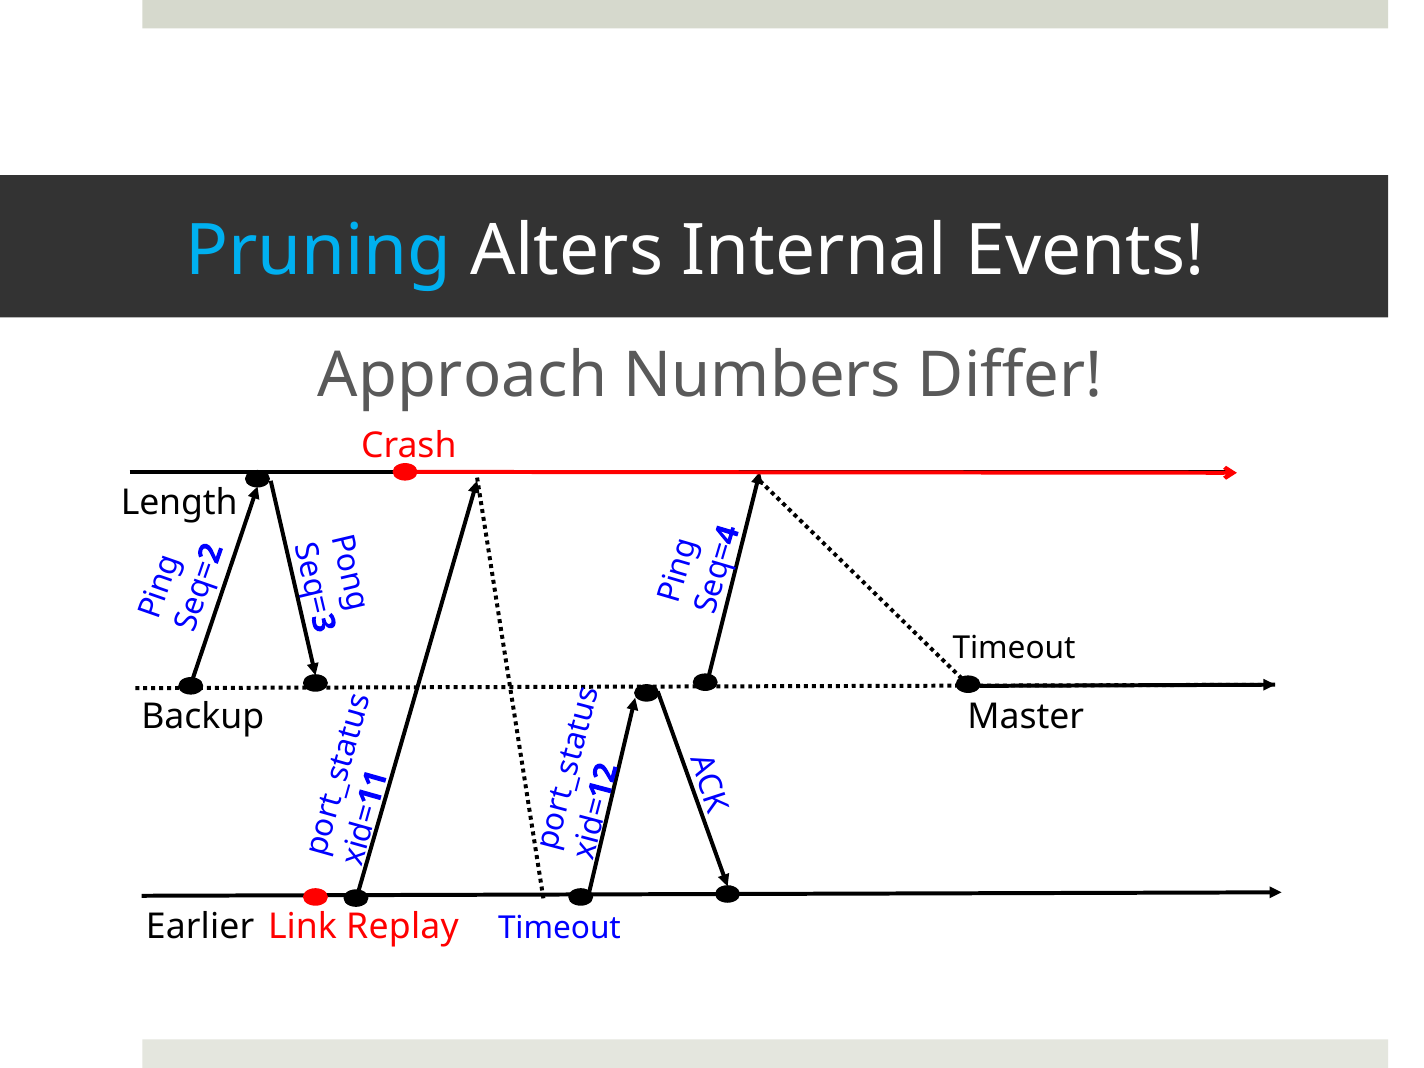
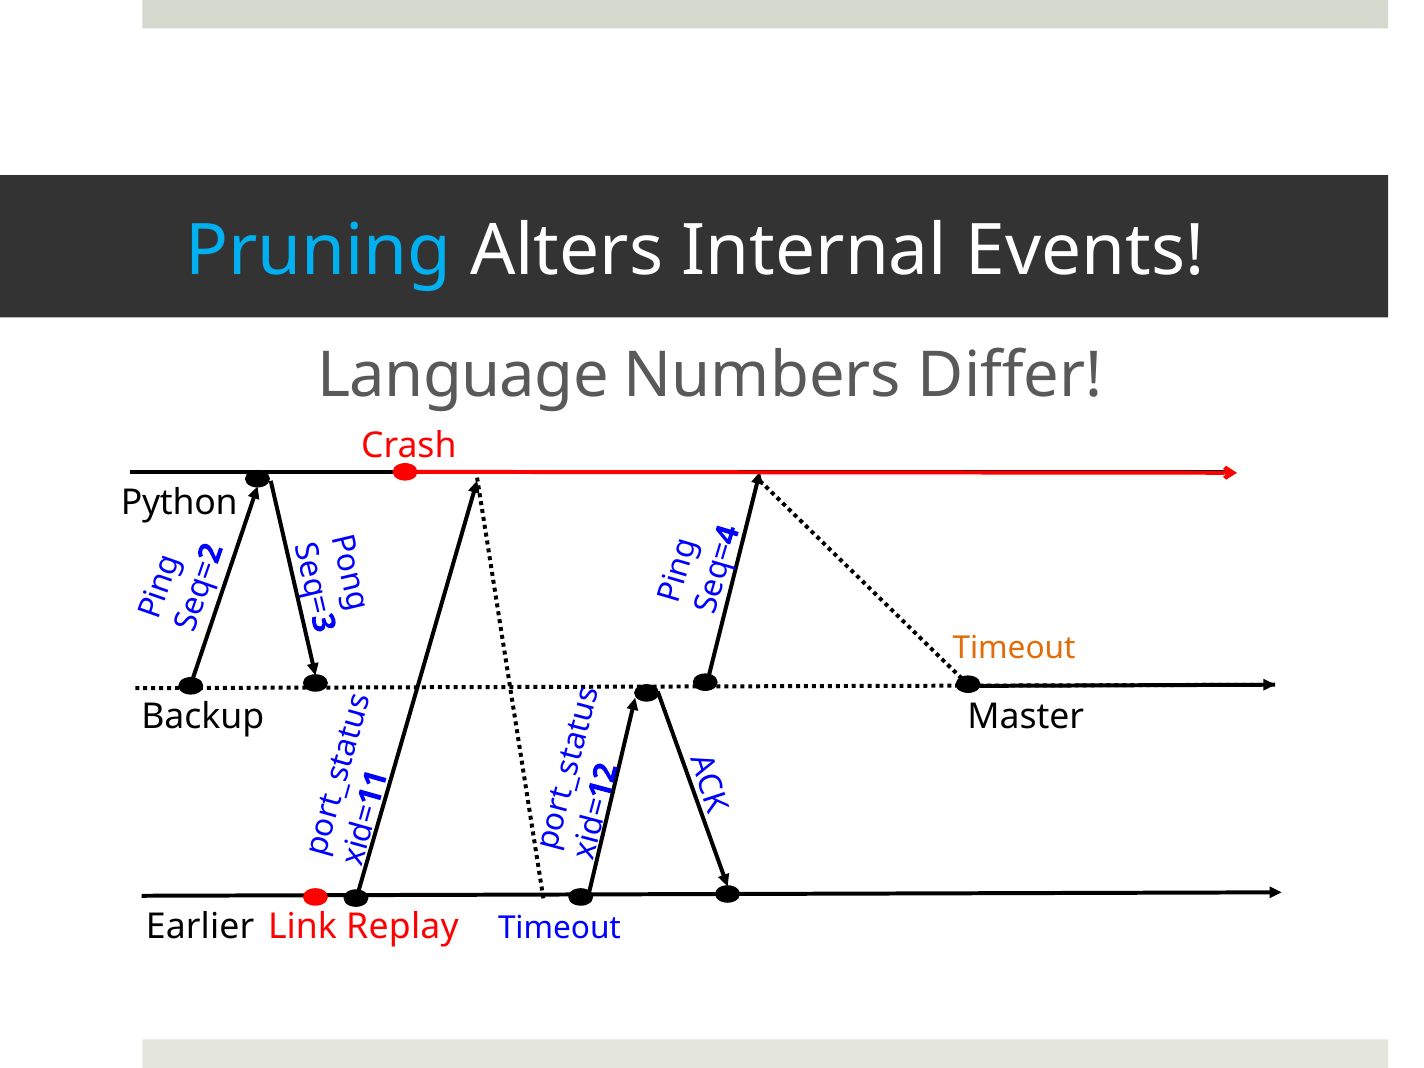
Approach: Approach -> Language
Length: Length -> Python
Timeout at (1014, 648) colour: black -> orange
